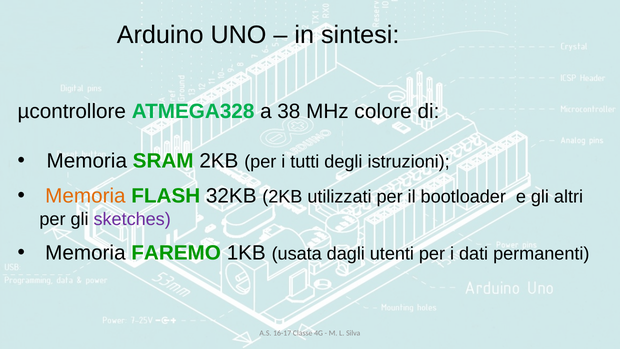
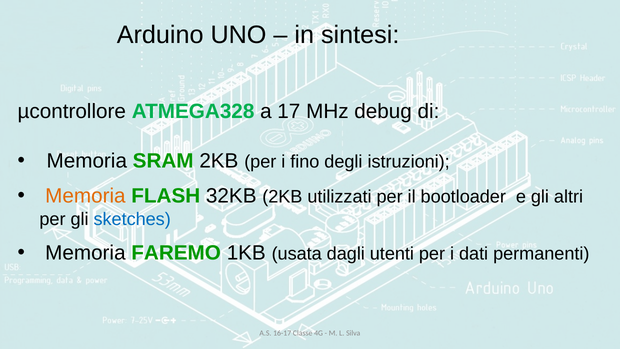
38: 38 -> 17
colore: colore -> debug
tutti: tutti -> fino
sketches colour: purple -> blue
